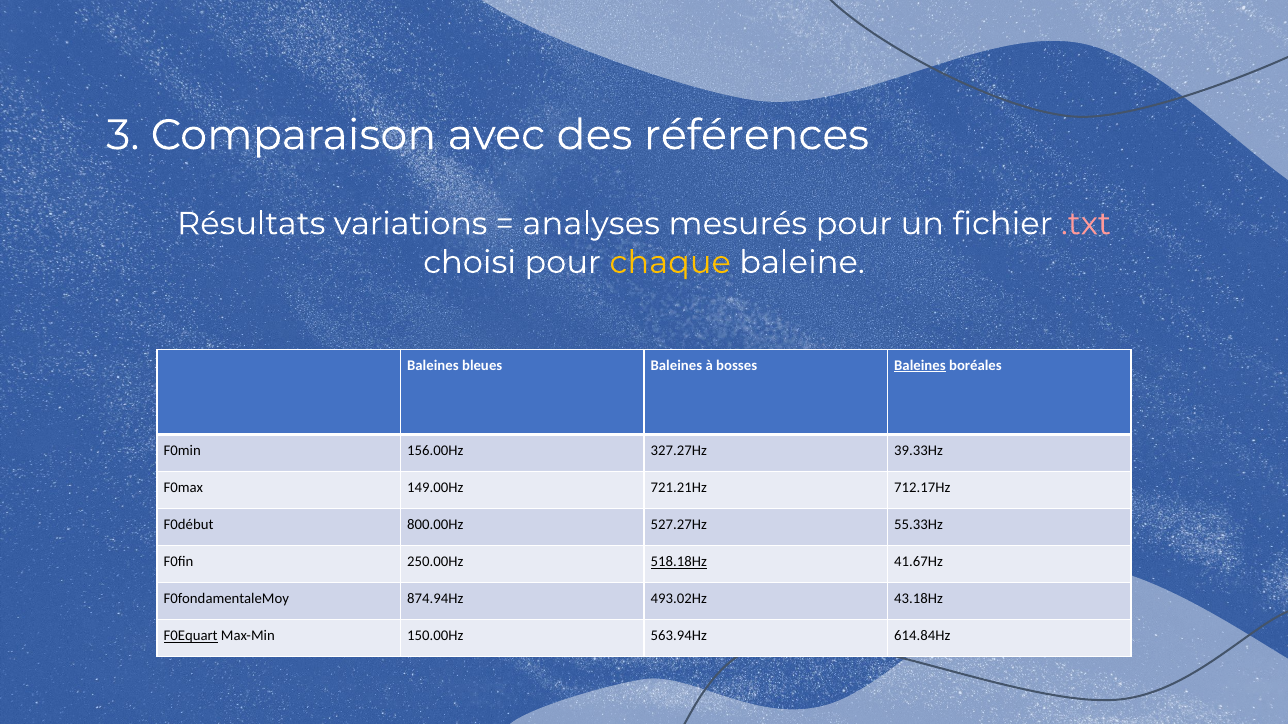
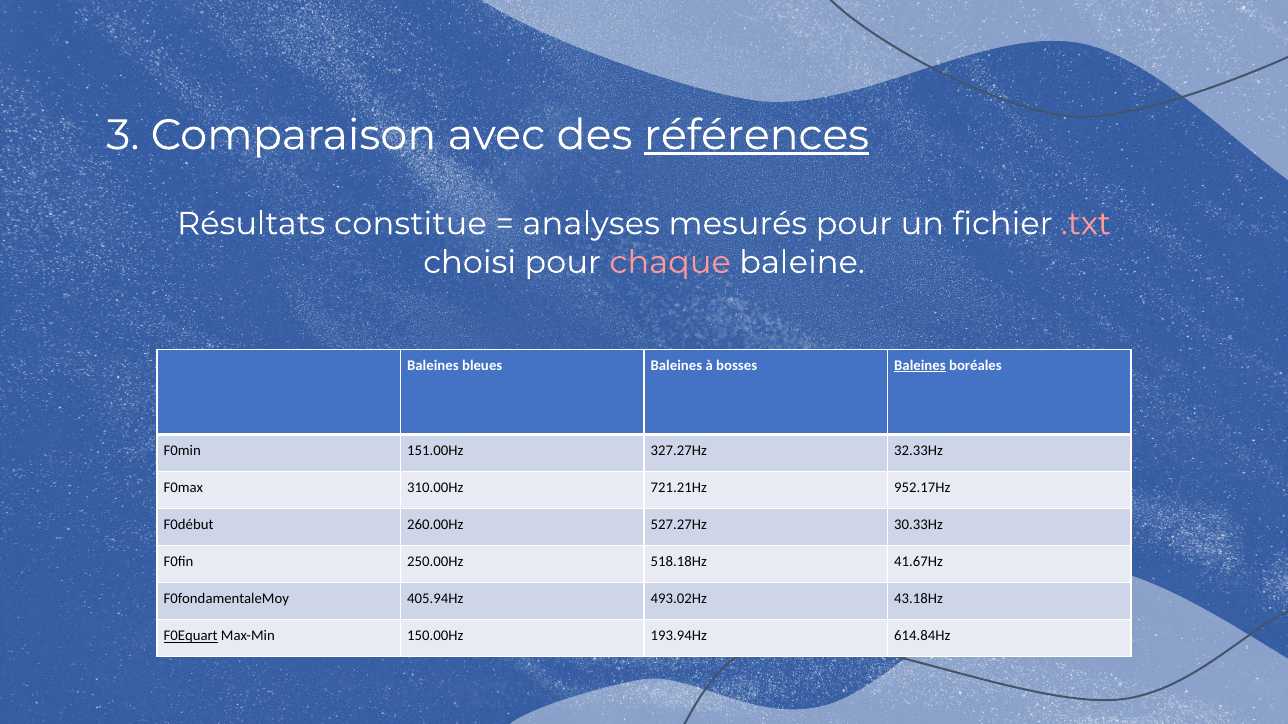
références underline: none -> present
variations: variations -> constitue
chaque colour: yellow -> pink
156.00Hz: 156.00Hz -> 151.00Hz
39.33Hz: 39.33Hz -> 32.33Hz
149.00Hz: 149.00Hz -> 310.00Hz
712.17Hz: 712.17Hz -> 952.17Hz
800.00Hz: 800.00Hz -> 260.00Hz
55.33Hz: 55.33Hz -> 30.33Hz
518.18Hz underline: present -> none
874.94Hz: 874.94Hz -> 405.94Hz
563.94Hz: 563.94Hz -> 193.94Hz
